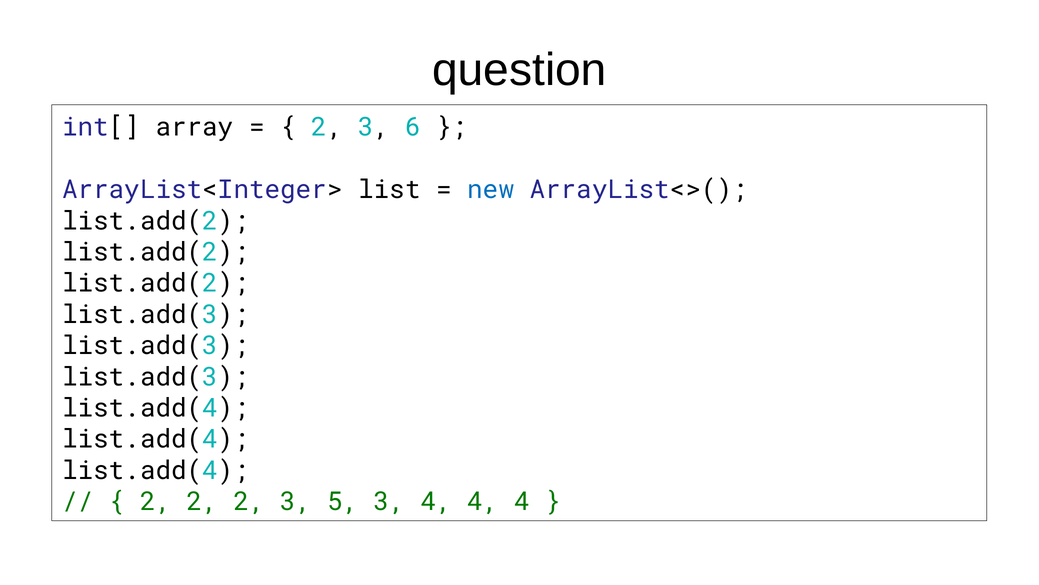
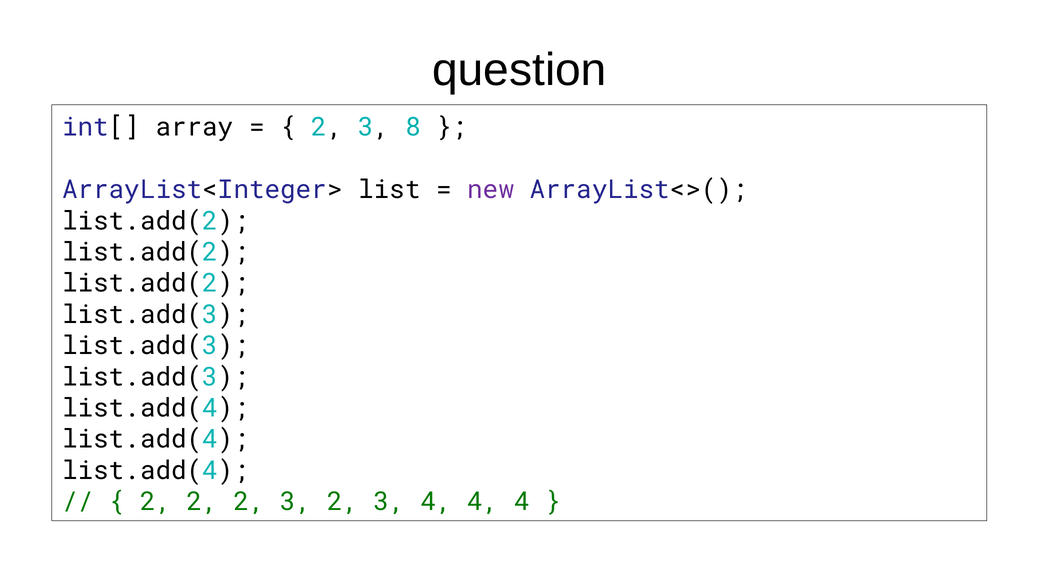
6: 6 -> 8
new colour: blue -> purple
3 5: 5 -> 2
